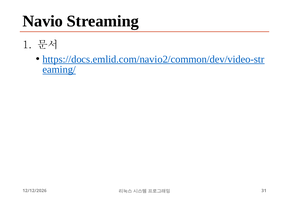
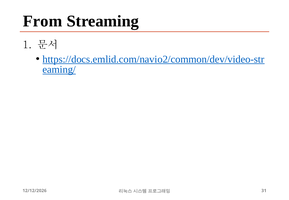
Navio: Navio -> From
